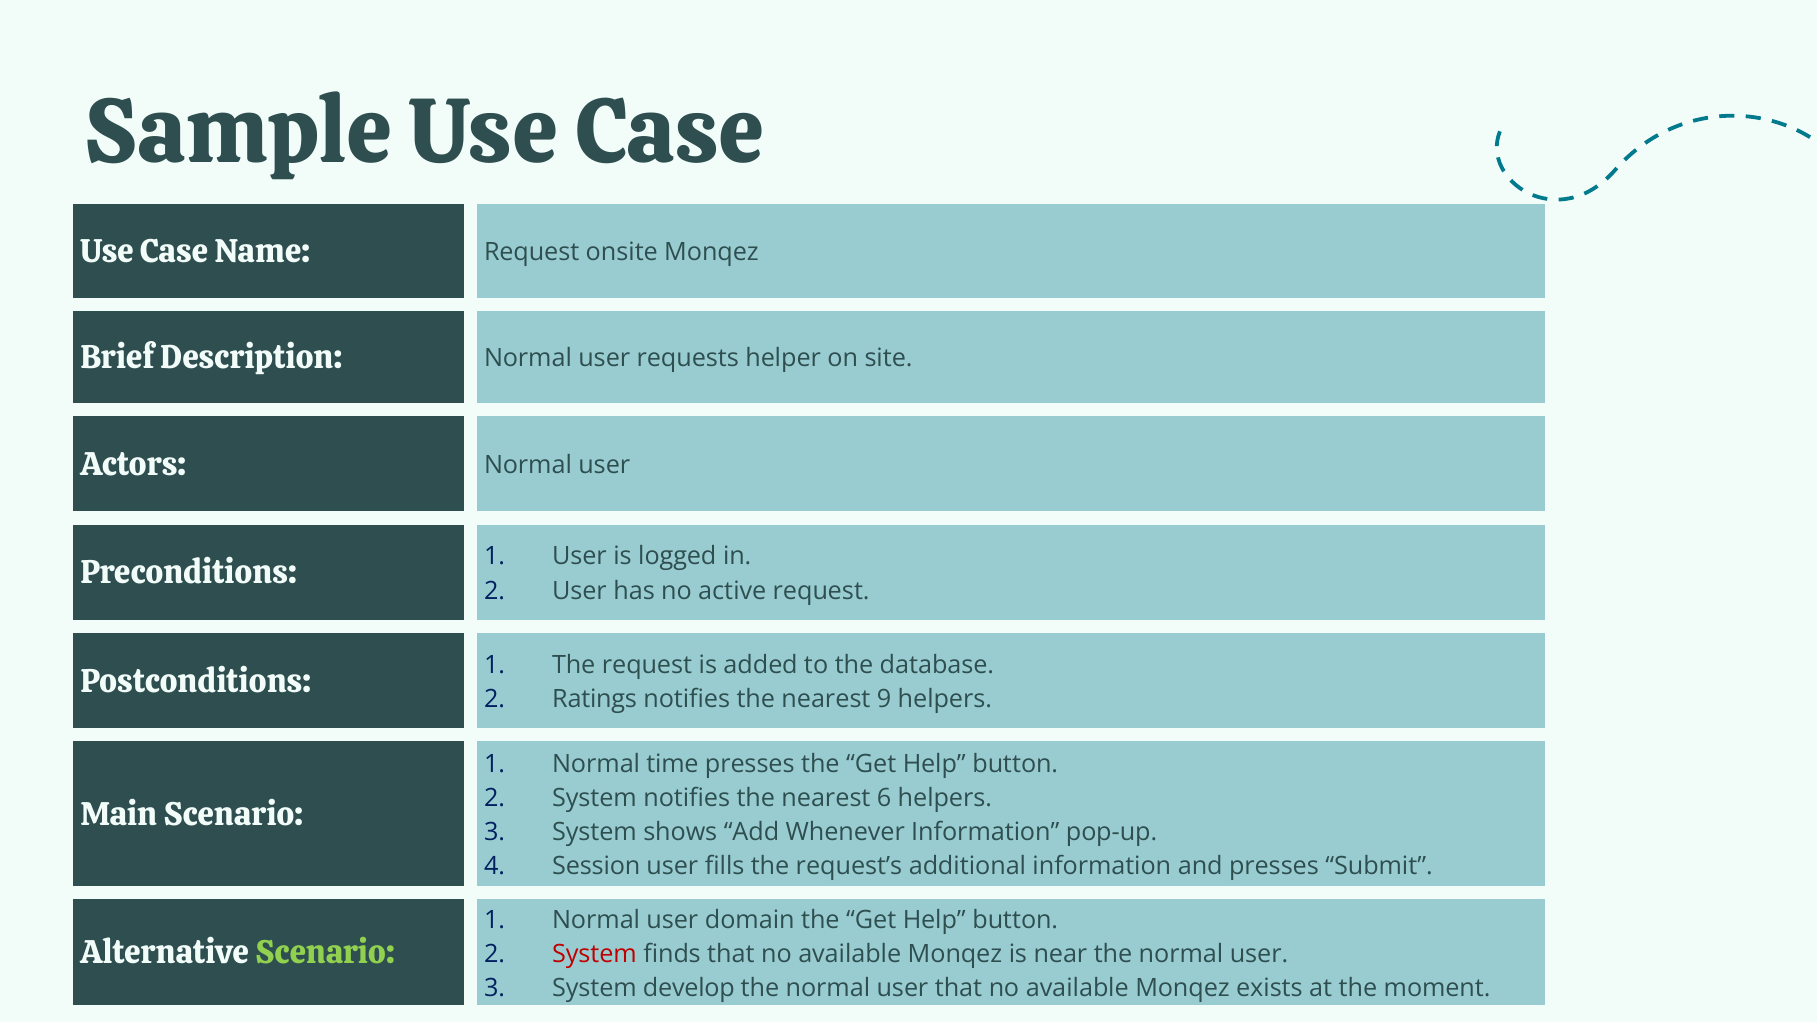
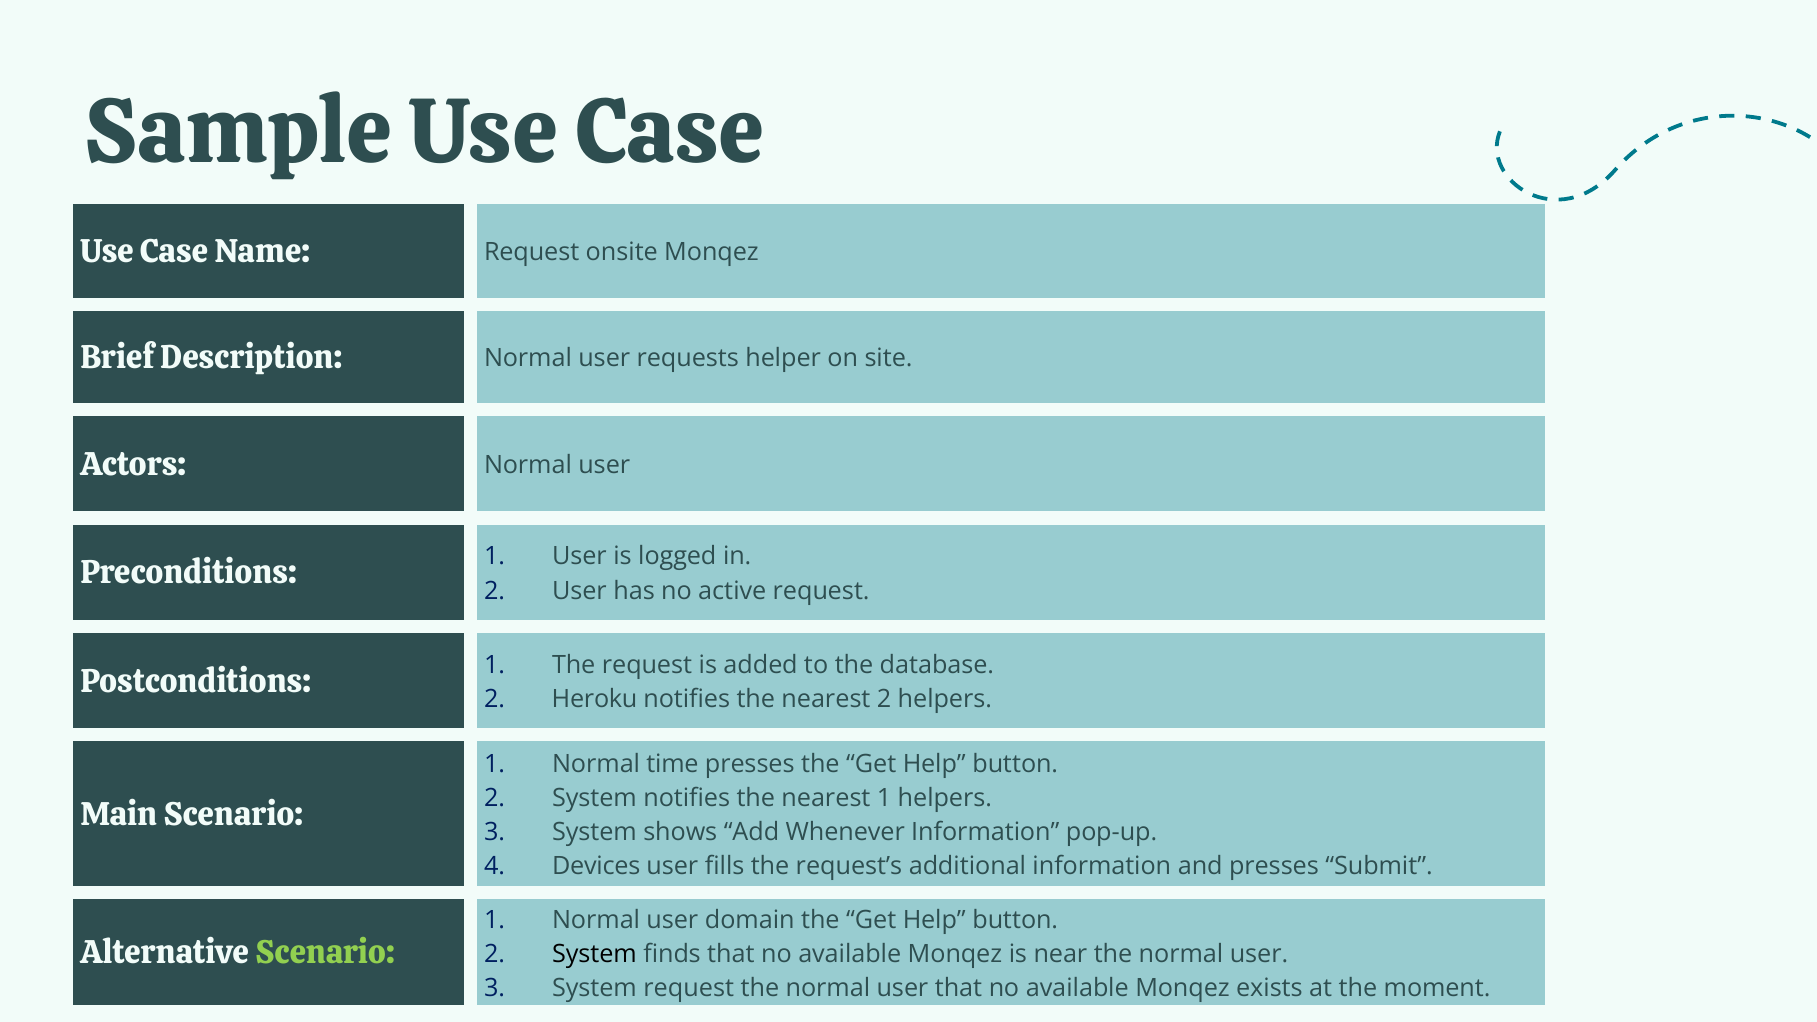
Ratings: Ratings -> Heroku
nearest 9: 9 -> 2
nearest 6: 6 -> 1
Session: Session -> Devices
System at (594, 954) colour: red -> black
System develop: develop -> request
